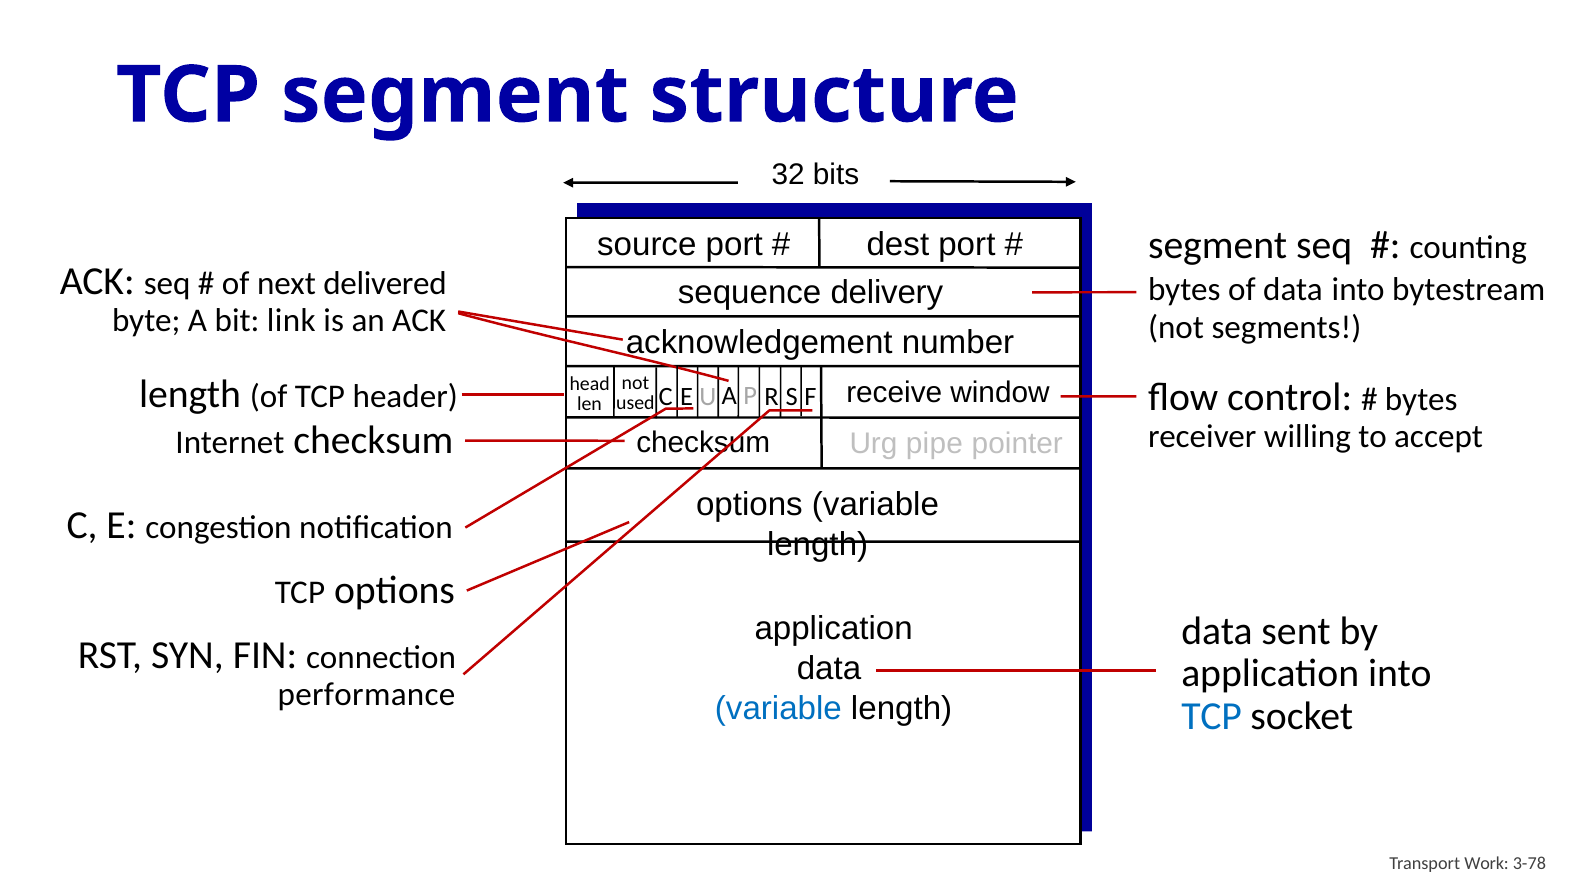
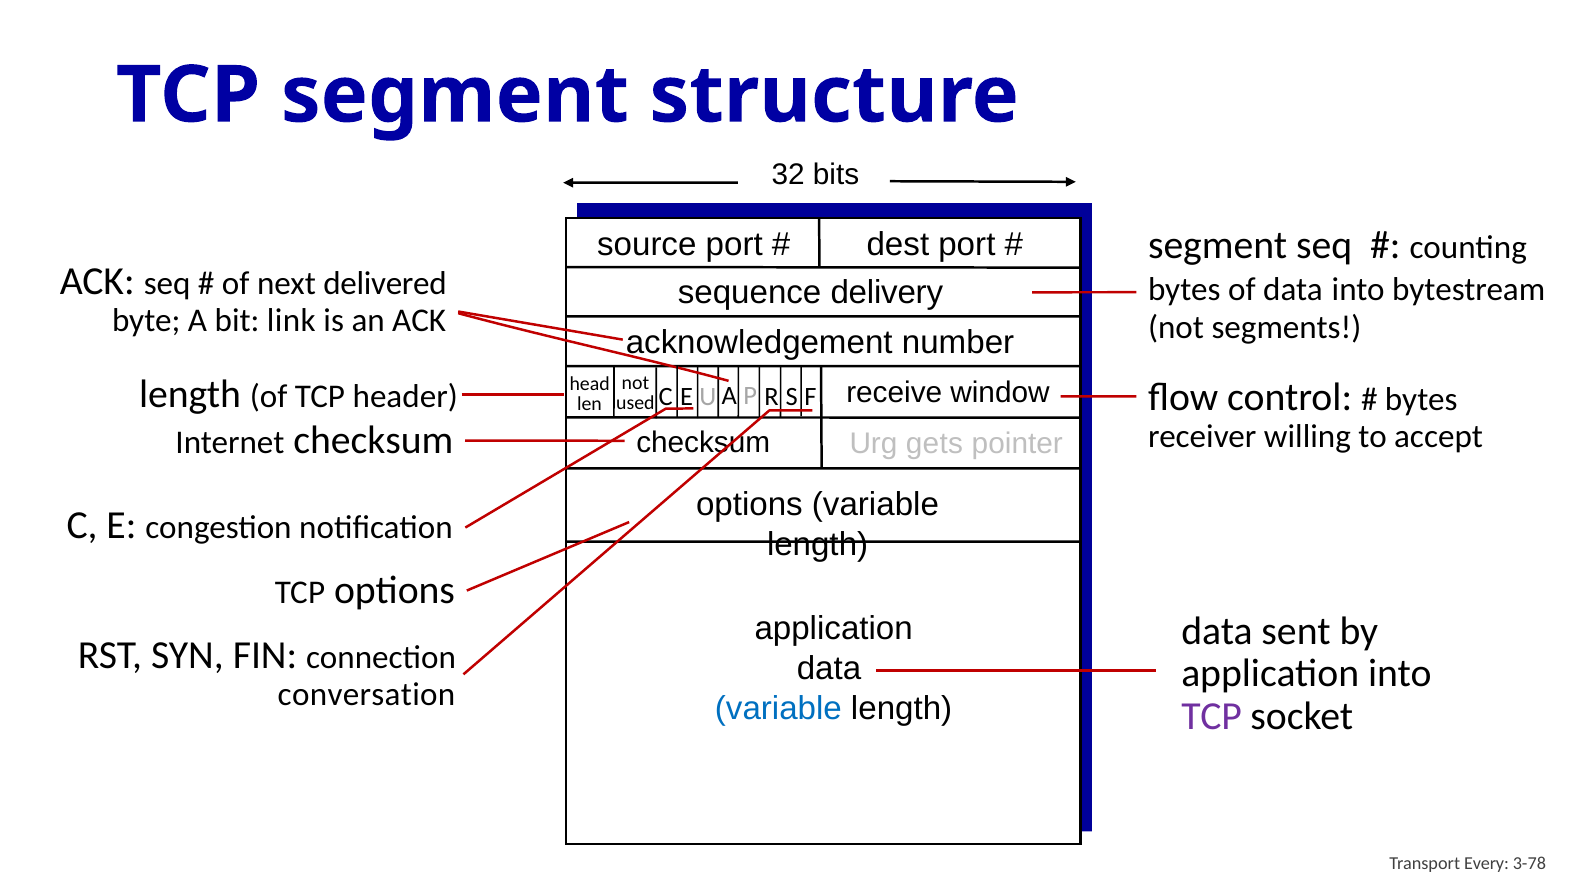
pipe: pipe -> gets
performance: performance -> conversation
TCP at (1212, 717) colour: blue -> purple
Work: Work -> Every
